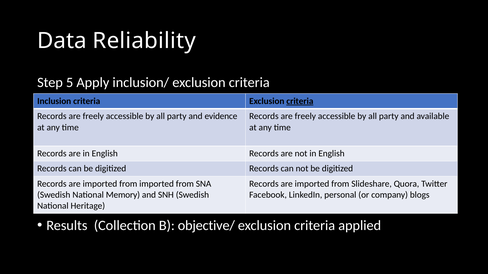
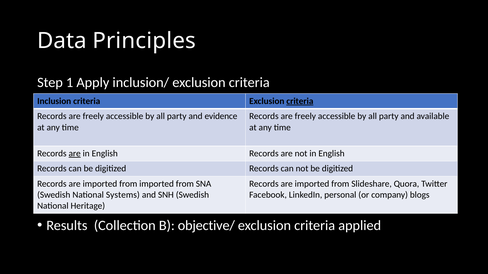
Reliability: Reliability -> Principles
5: 5 -> 1
are at (75, 154) underline: none -> present
Memory: Memory -> Systems
